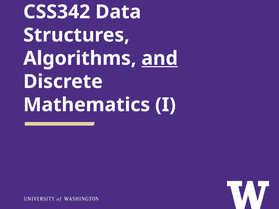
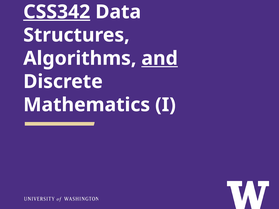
CSS342 underline: none -> present
